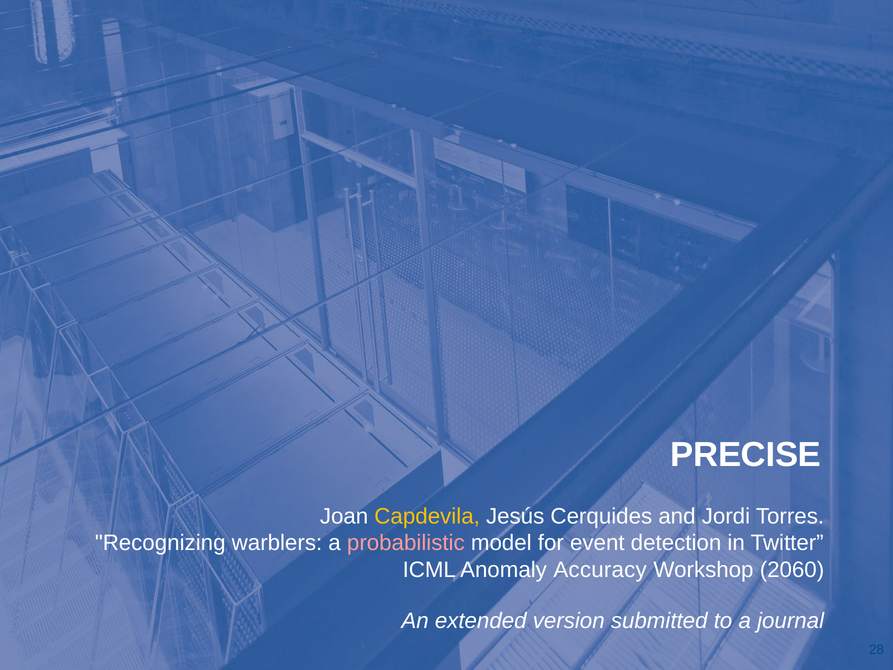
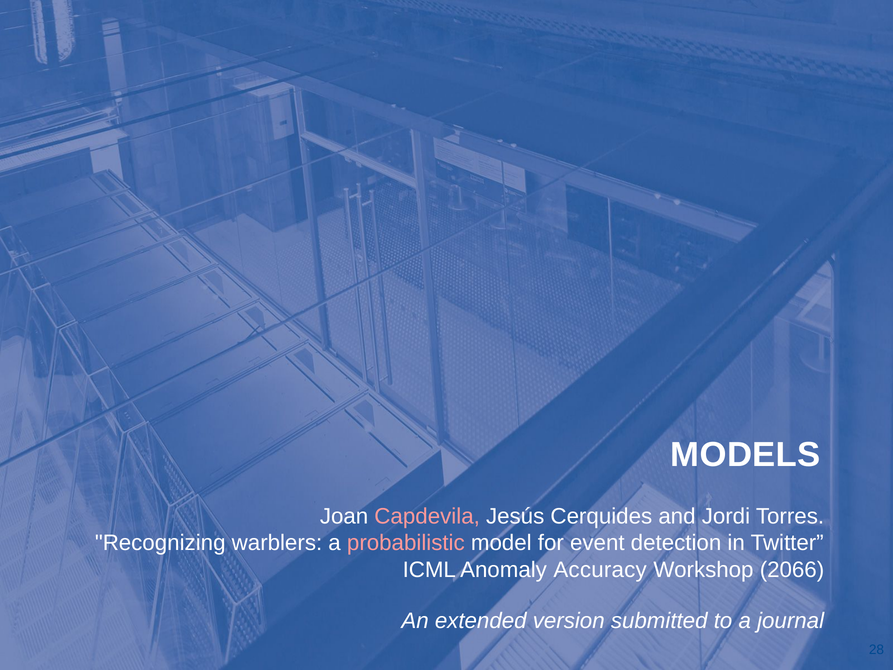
PRECISE: PRECISE -> MODELS
Capdevila colour: yellow -> pink
2060: 2060 -> 2066
